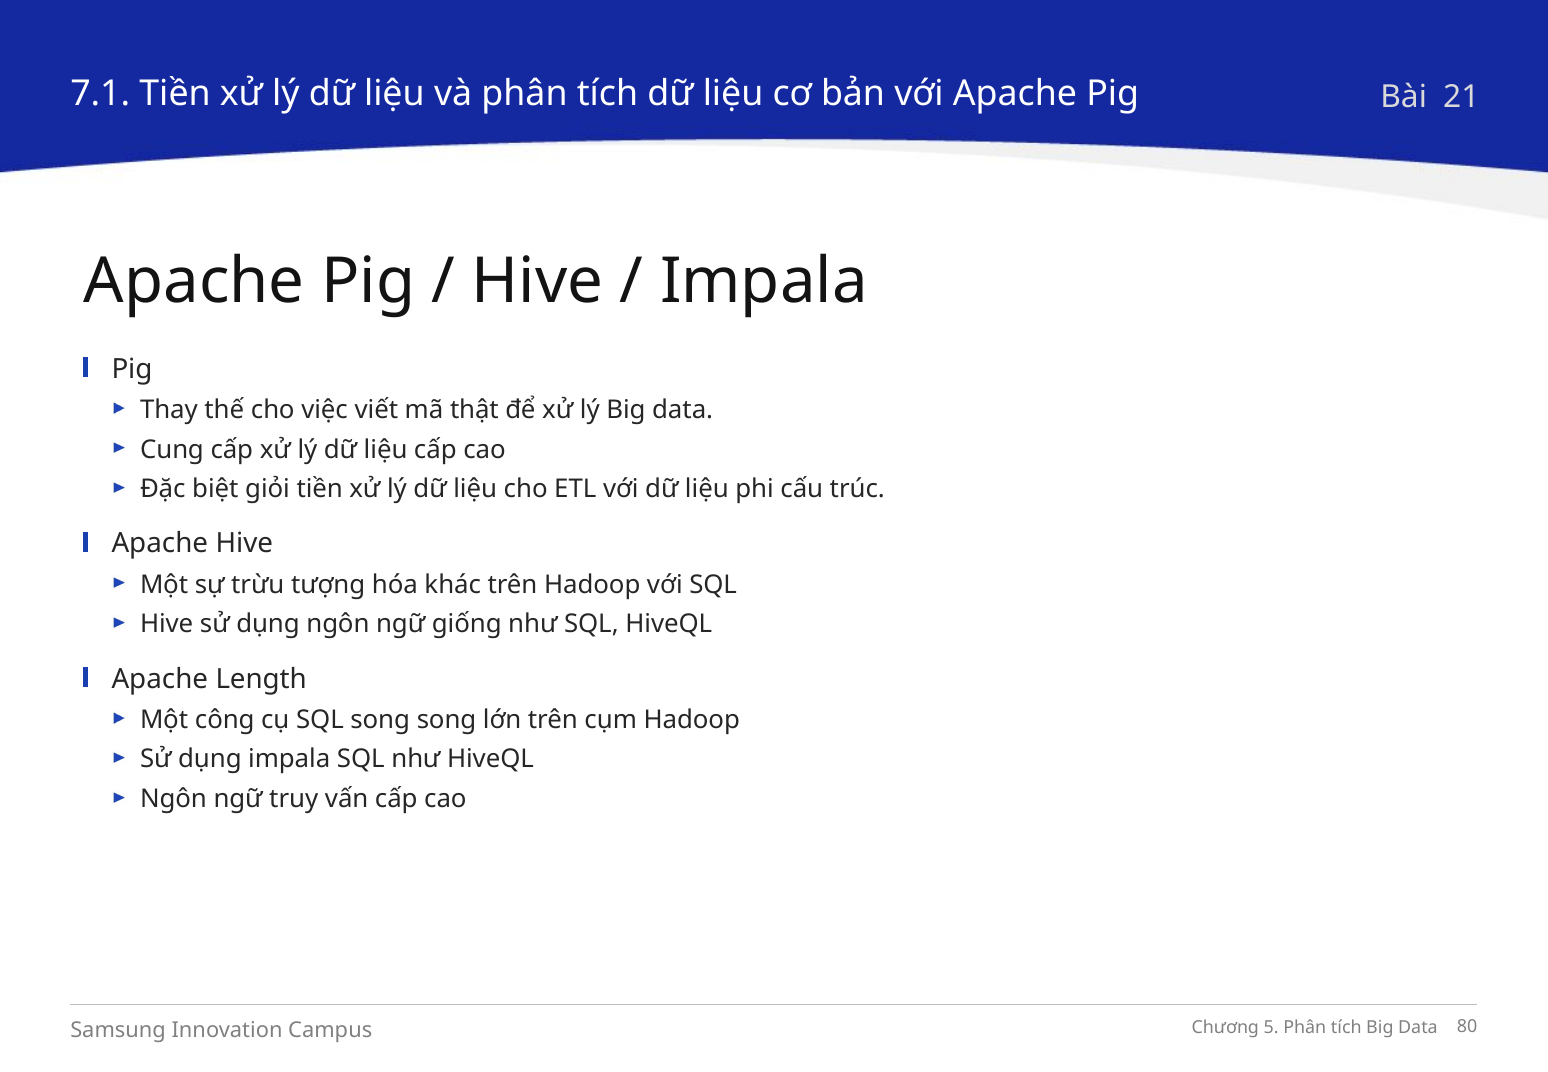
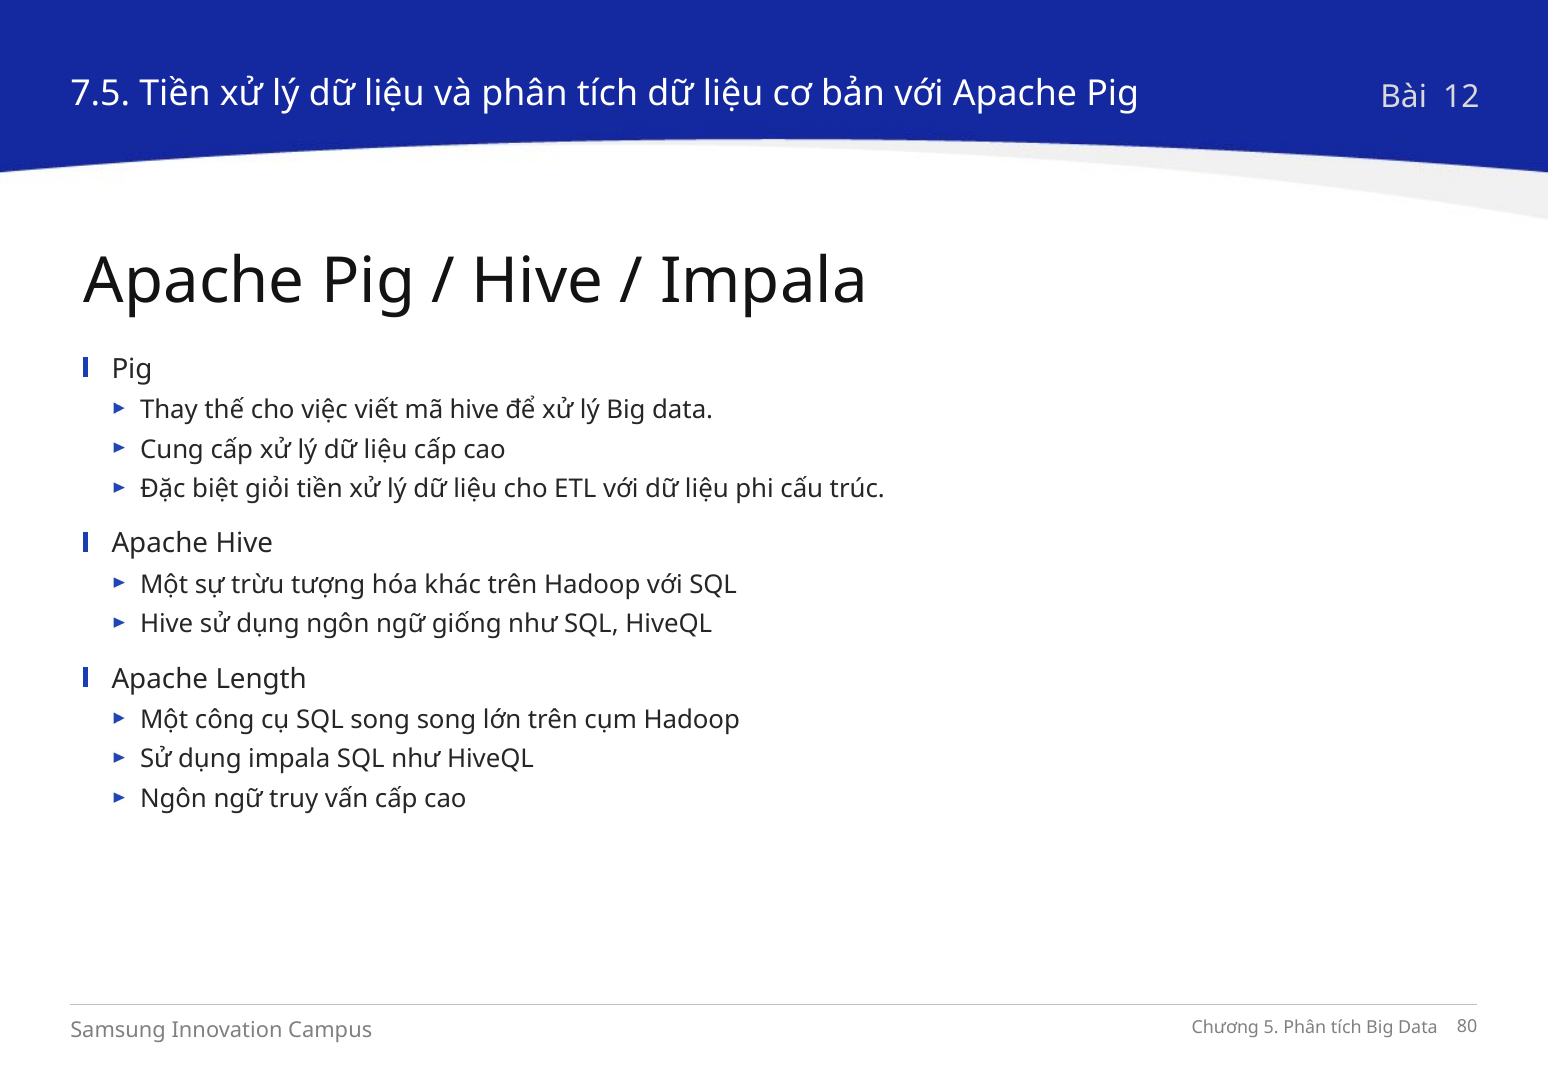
7.1: 7.1 -> 7.5
21: 21 -> 12
mã thật: thật -> hive
